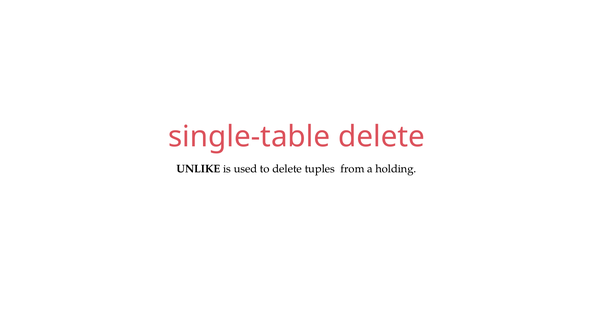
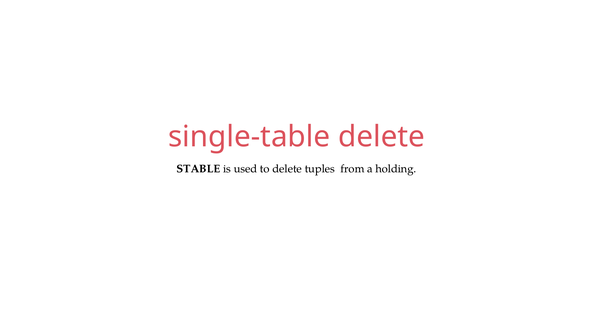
UNLIKE: UNLIKE -> STABLE
